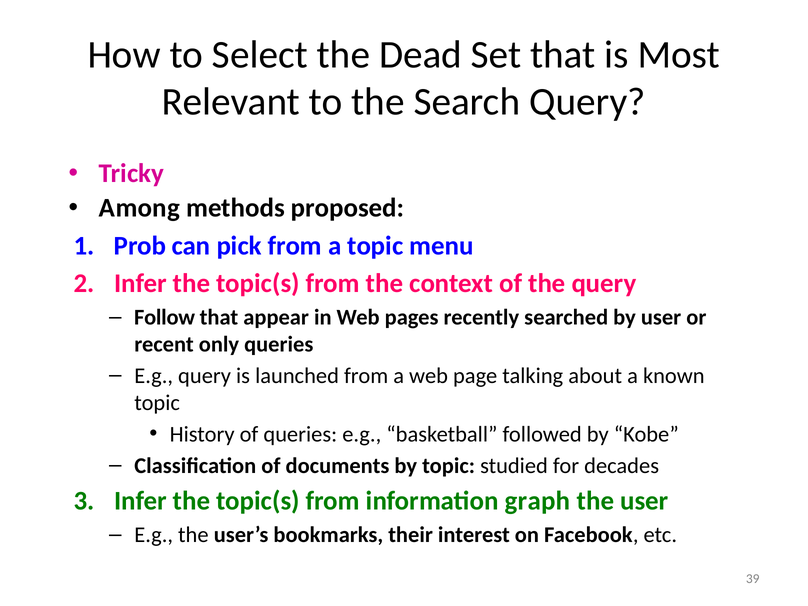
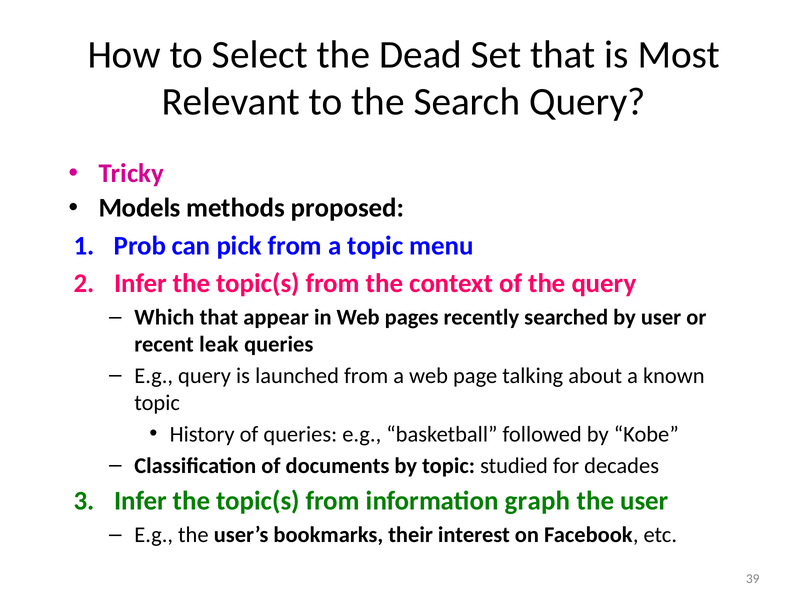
Among: Among -> Models
Follow: Follow -> Which
only: only -> leak
